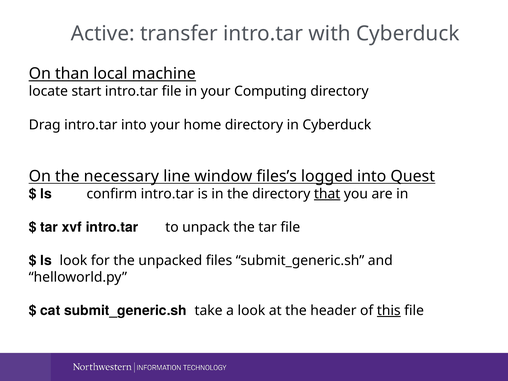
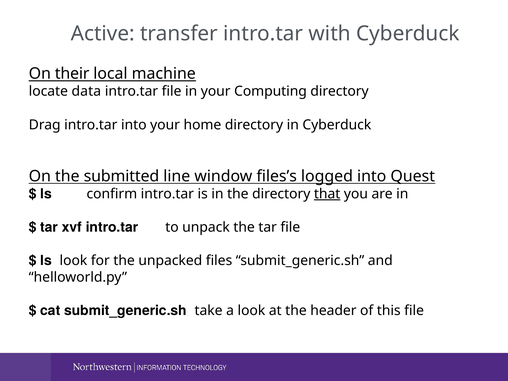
than: than -> their
start: start -> data
necessary: necessary -> submitted
this underline: present -> none
